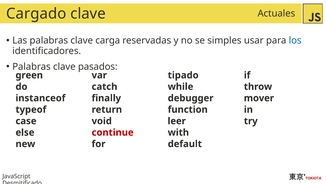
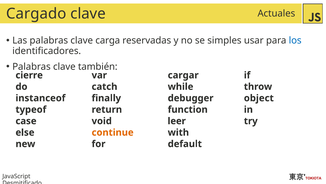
pasados: pasados -> también
green: green -> cierre
tipado: tipado -> cargar
mover: mover -> object
continue colour: red -> orange
